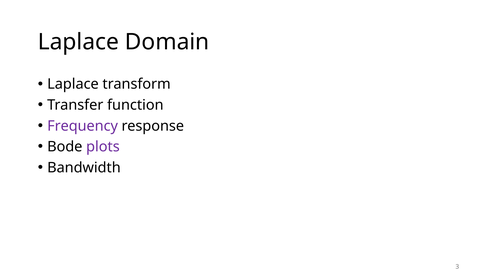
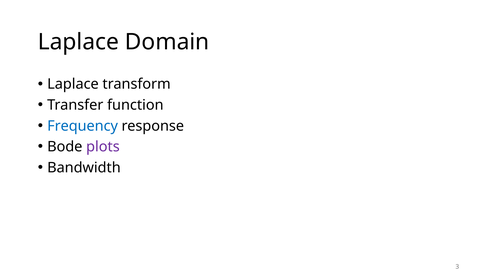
Frequency colour: purple -> blue
